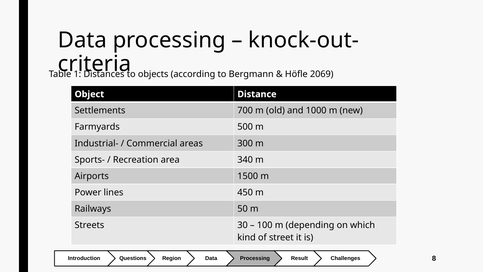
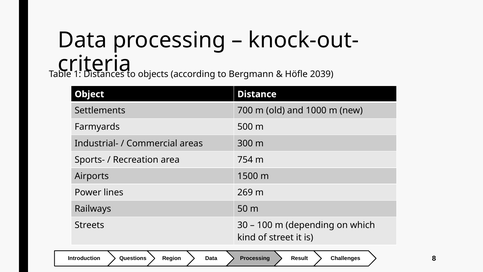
2069: 2069 -> 2039
340: 340 -> 754
450: 450 -> 269
